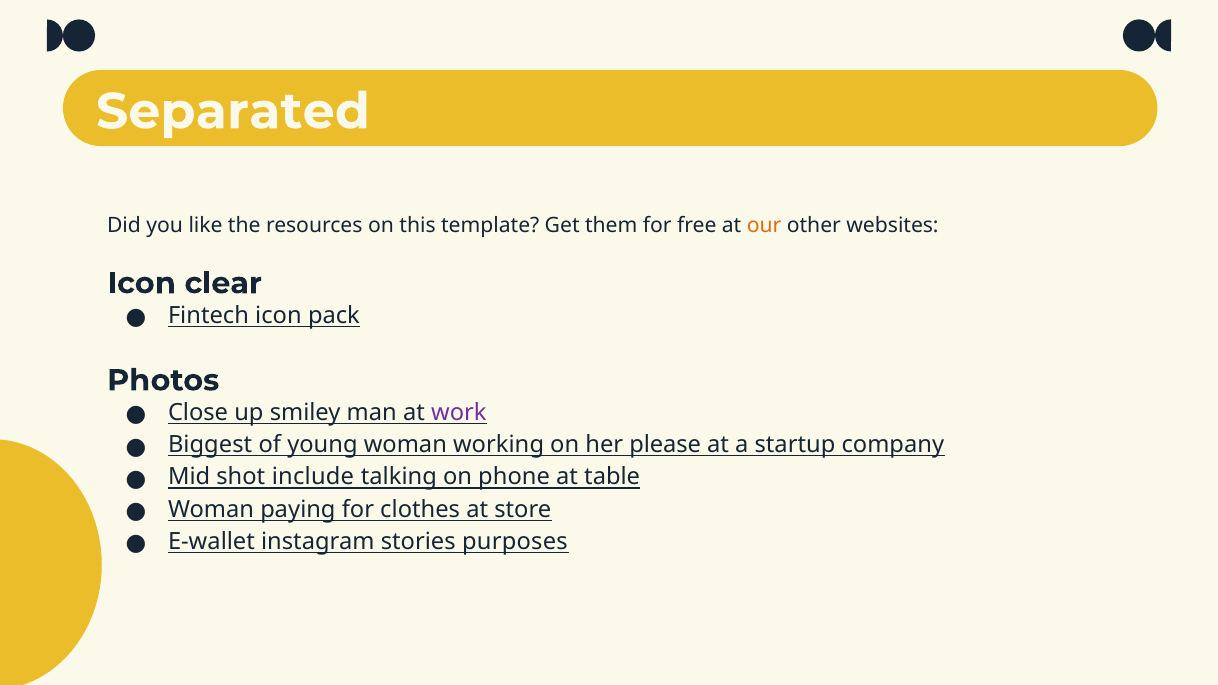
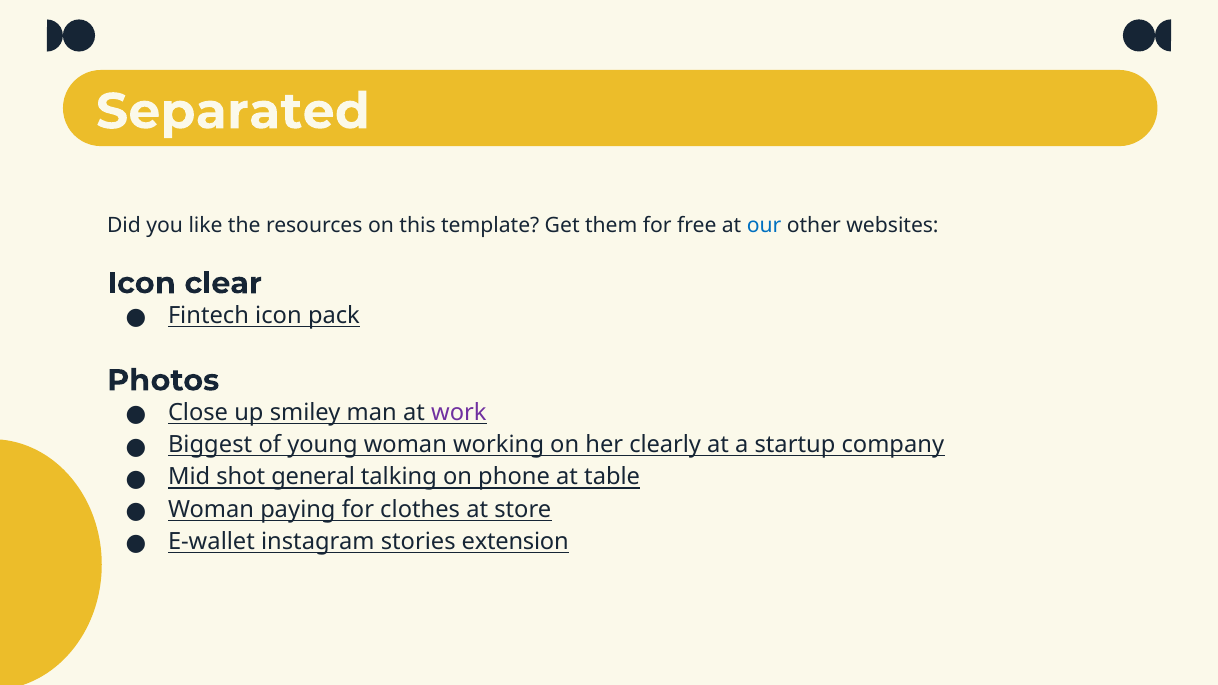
our colour: orange -> blue
please: please -> clearly
include: include -> general
purposes: purposes -> extension
